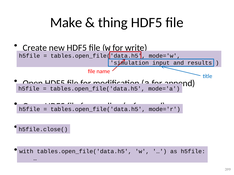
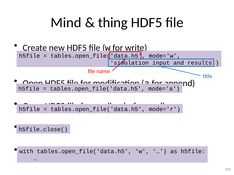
Make: Make -> Mind
